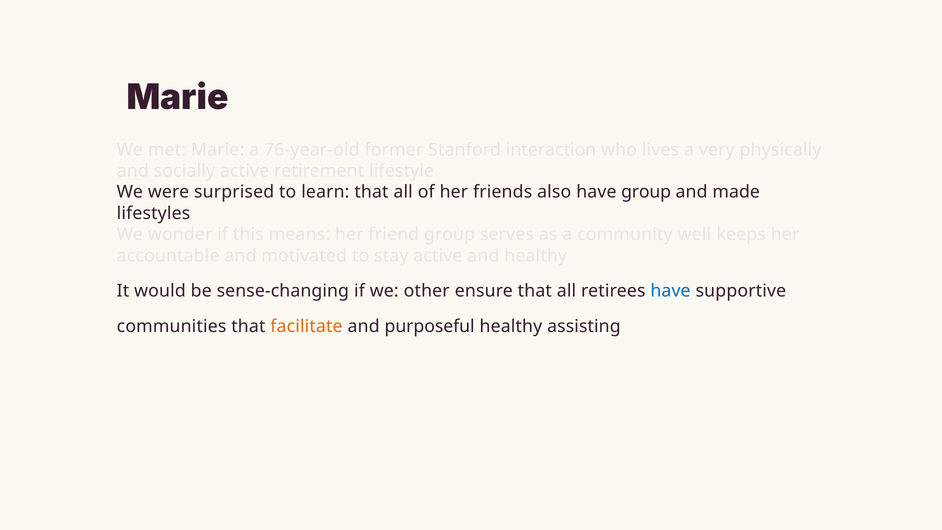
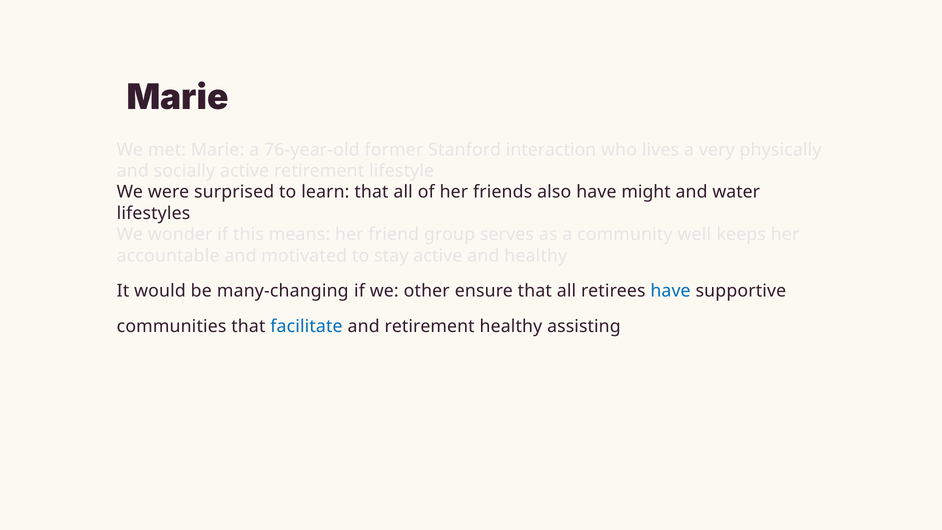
have group: group -> might
made: made -> water
sense-changing: sense-changing -> many-changing
facilitate colour: orange -> blue
and purposeful: purposeful -> retirement
